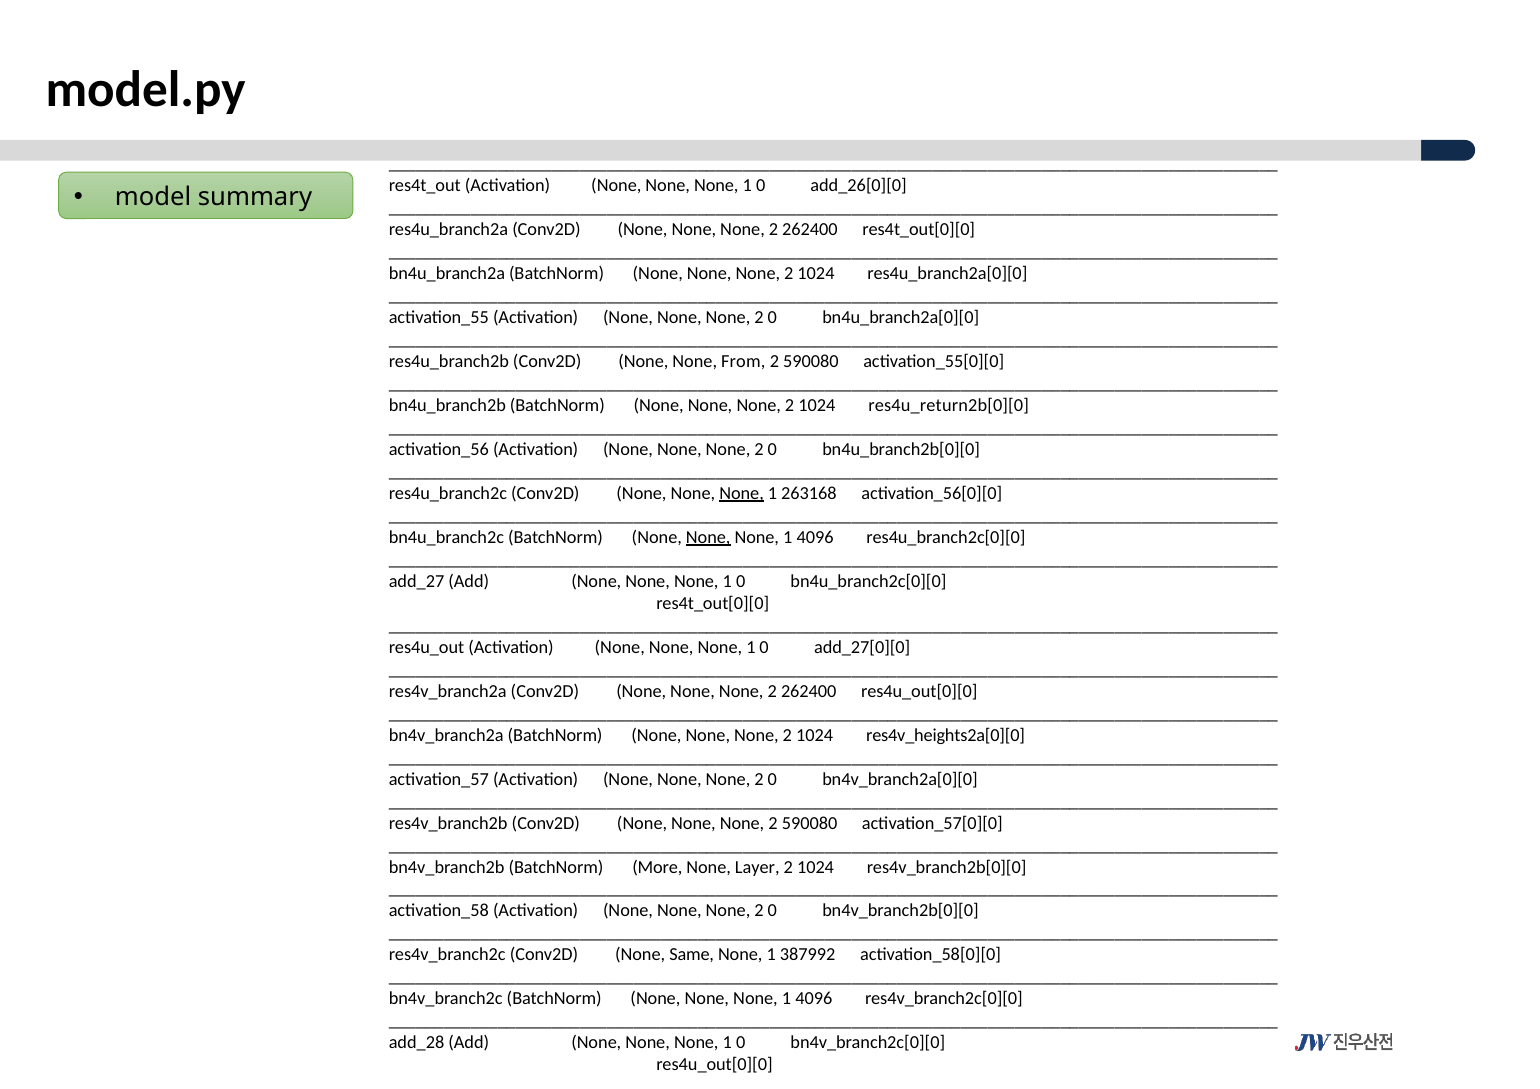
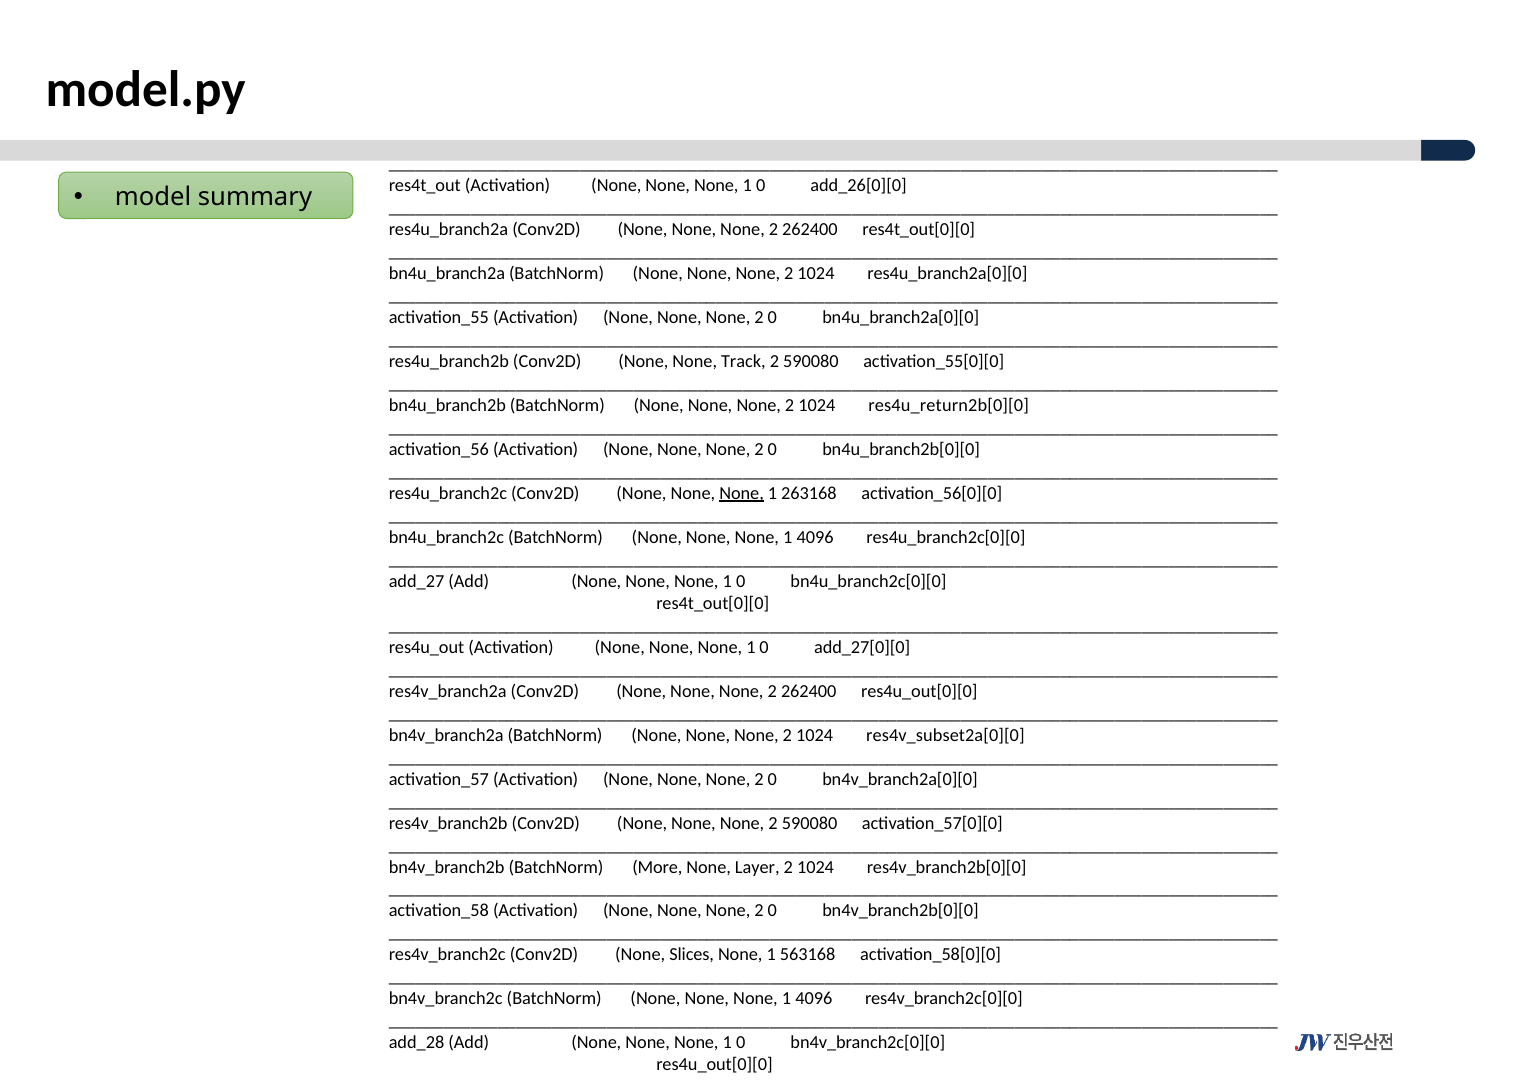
From: From -> Track
None at (708, 537) underline: present -> none
res4v_heights2a[0][0: res4v_heights2a[0][0 -> res4v_subset2a[0][0
Same: Same -> Slices
387992: 387992 -> 563168
